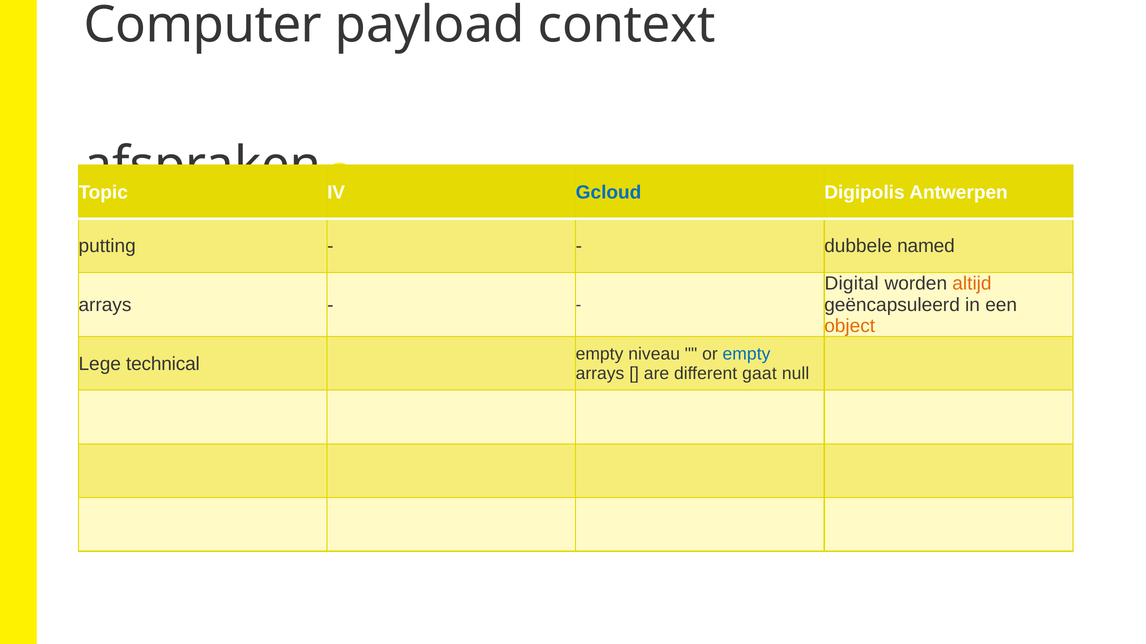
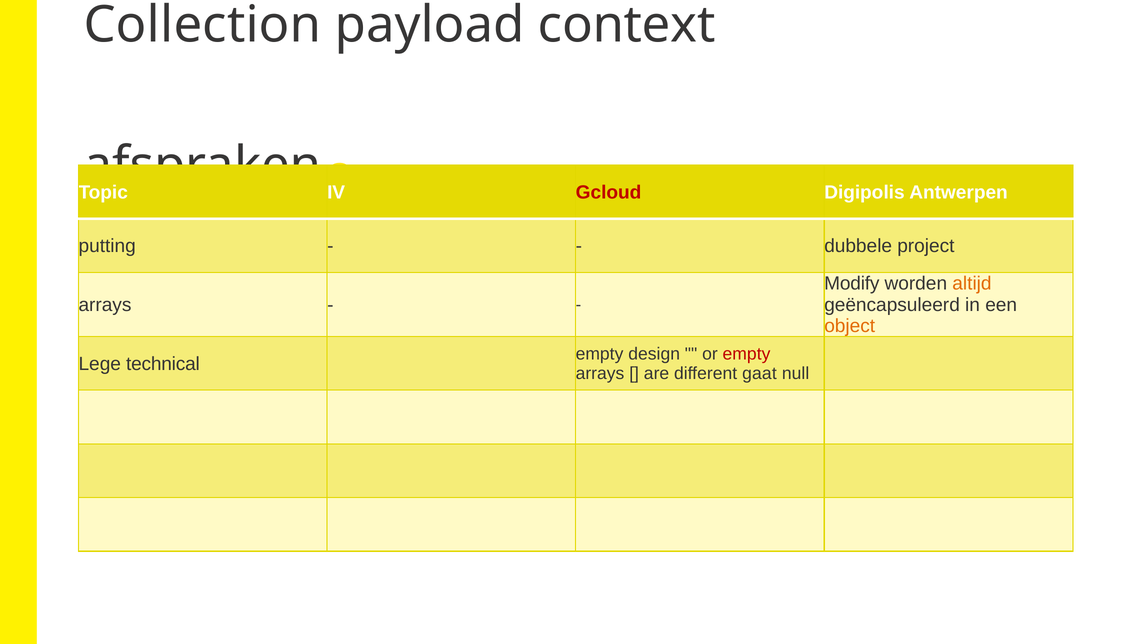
Computer: Computer -> Collection
Gcloud colour: blue -> red
named: named -> project
Digital: Digital -> Modify
niveau: niveau -> design
empty at (746, 354) colour: blue -> red
